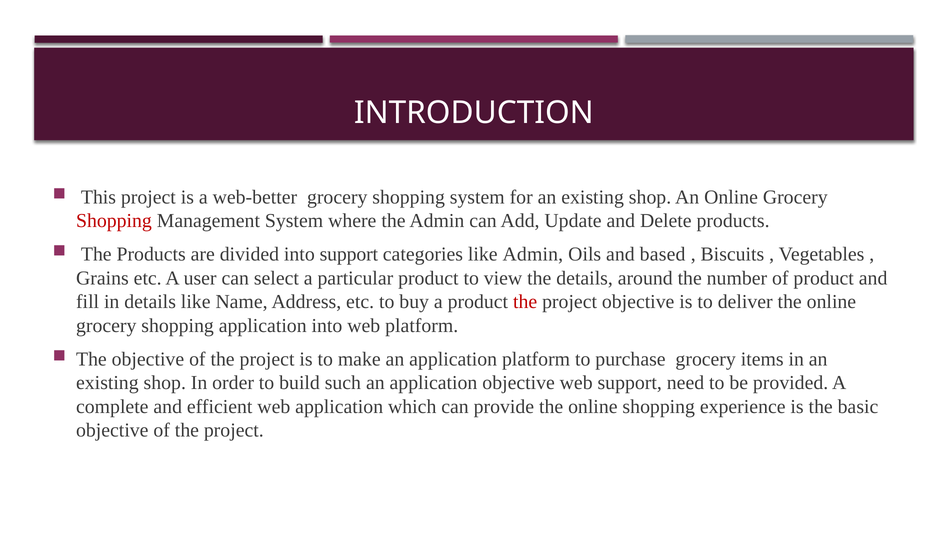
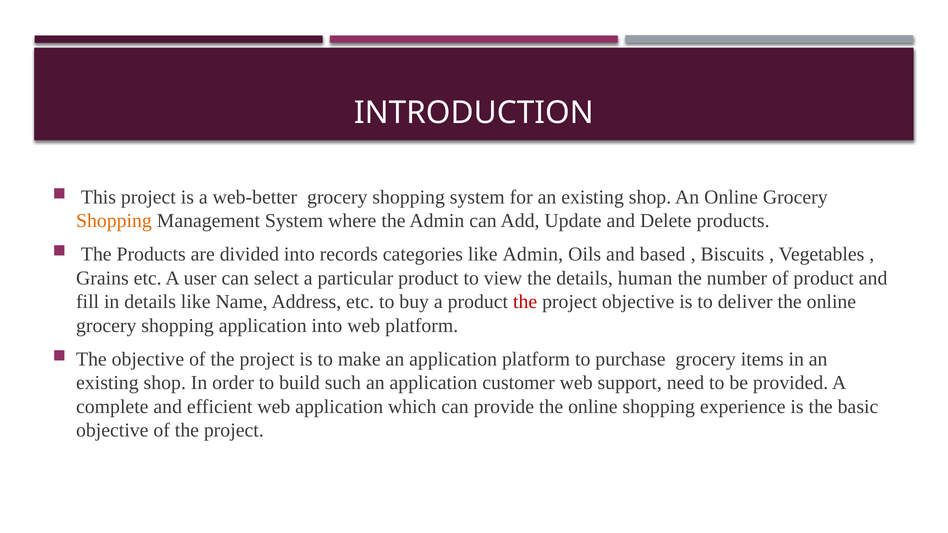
Shopping at (114, 221) colour: red -> orange
into support: support -> records
around: around -> human
application objective: objective -> customer
